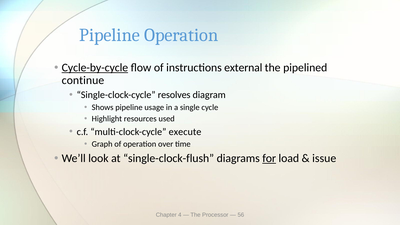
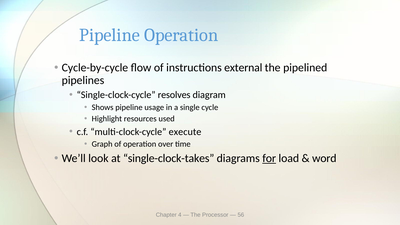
Cycle-by-cycle underline: present -> none
continue: continue -> pipelines
single-clock-flush: single-clock-flush -> single-clock-takes
issue: issue -> word
